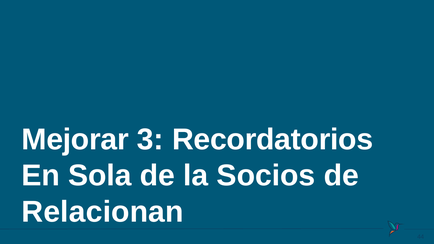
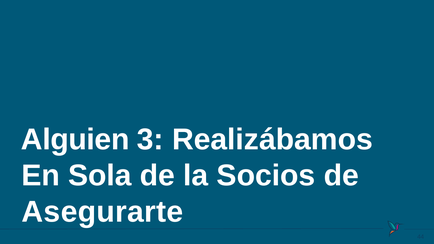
Mejorar: Mejorar -> Alguien
Recordatorios: Recordatorios -> Realizábamos
Relacionan: Relacionan -> Asegurarte
